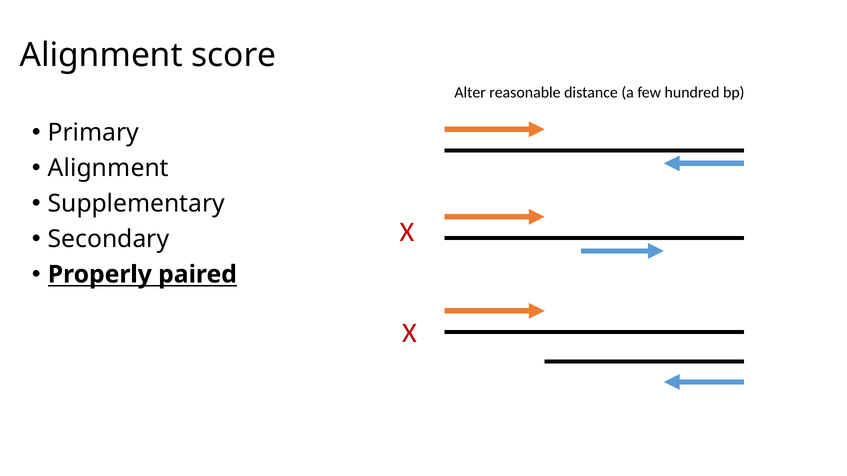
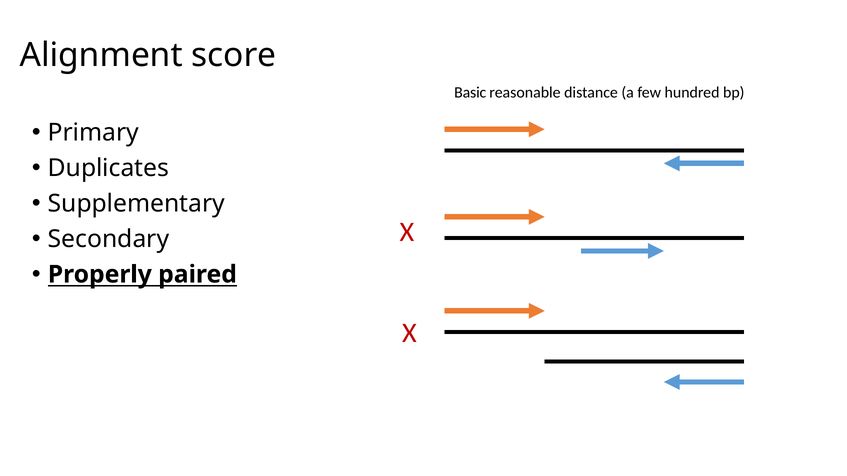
Alter: Alter -> Basic
Alignment at (108, 168): Alignment -> Duplicates
